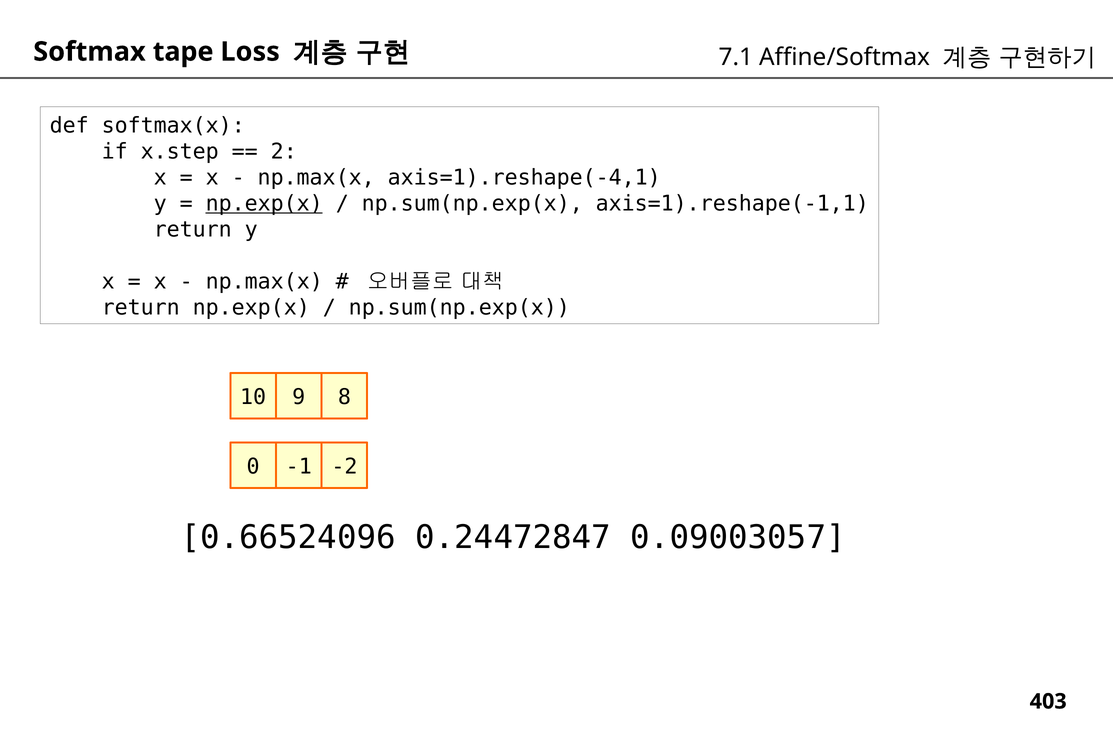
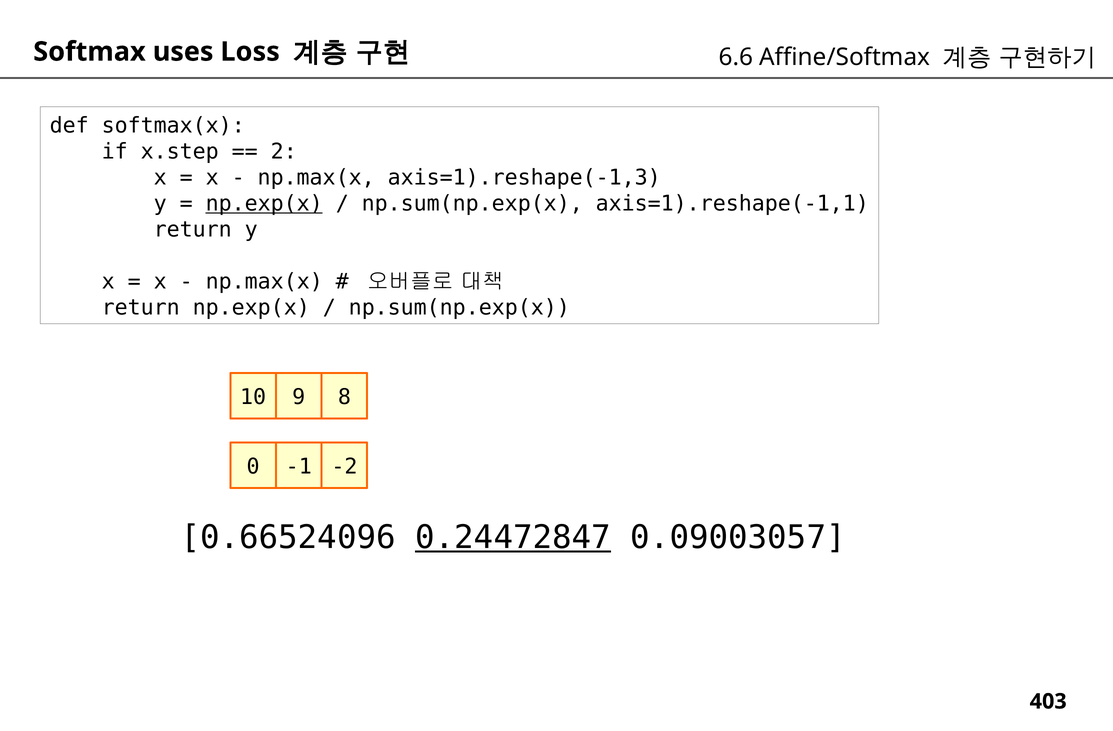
tape: tape -> uses
7.1: 7.1 -> 6.6
axis=1).reshape(-4,1: axis=1).reshape(-4,1 -> axis=1).reshape(-1,3
0.24472847 underline: none -> present
